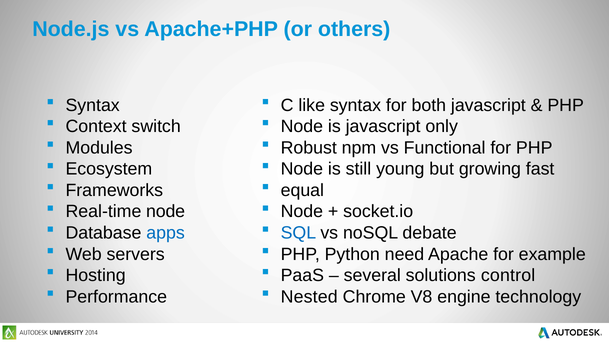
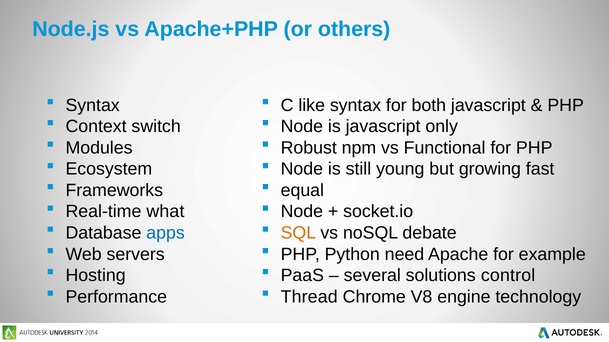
Real-time node: node -> what
SQL colour: blue -> orange
Nested: Nested -> Thread
